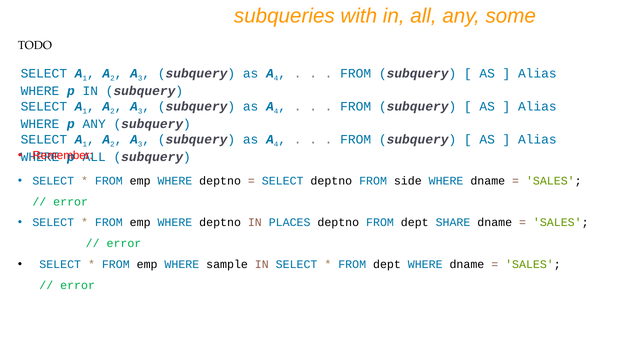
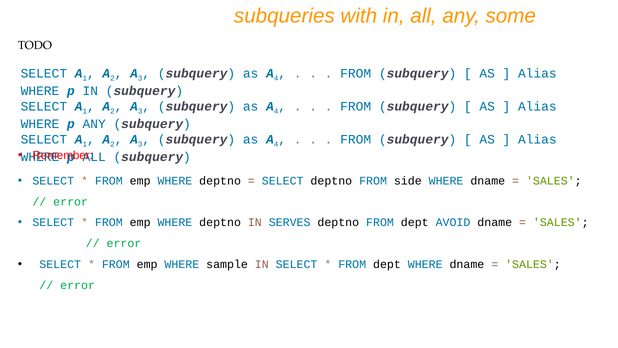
PLACES: PLACES -> SERVES
SHARE: SHARE -> AVOID
